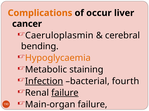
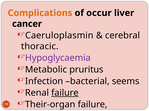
bending: bending -> thoracic
Hypoglycaemia colour: orange -> purple
staining: staining -> pruritus
Infection underline: present -> none
fourth: fourth -> seems
Main-organ: Main-organ -> Their-organ
